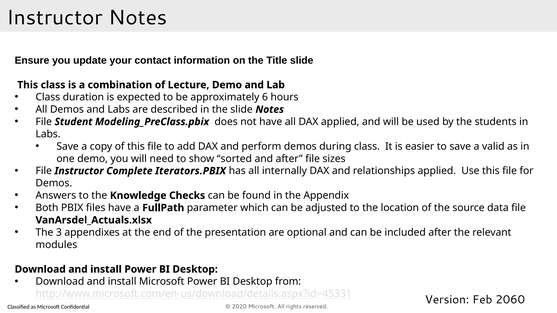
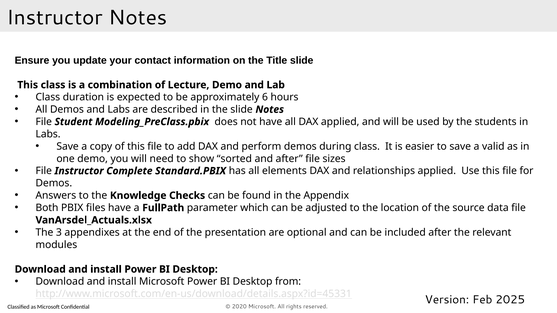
Iterators.PBIX: Iterators.PBIX -> Standard.PBIX
internally: internally -> elements
2060: 2060 -> 2025
